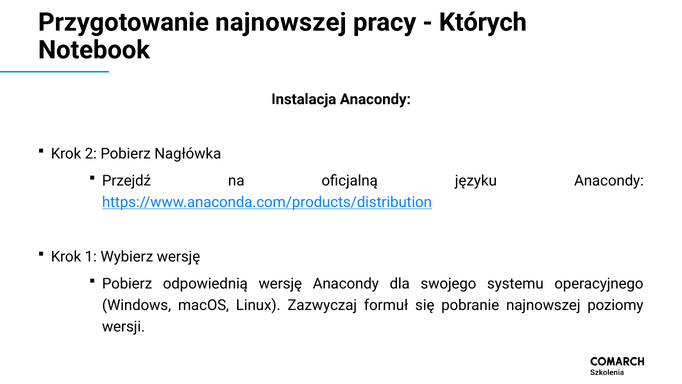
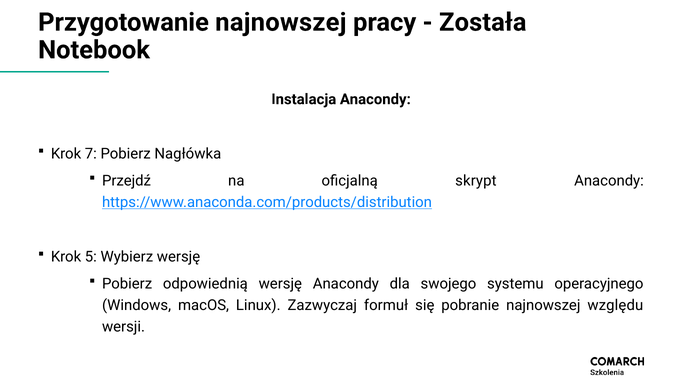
Których: Których -> Została
2: 2 -> 7
języku: języku -> skrypt
1: 1 -> 5
poziomy: poziomy -> względu
